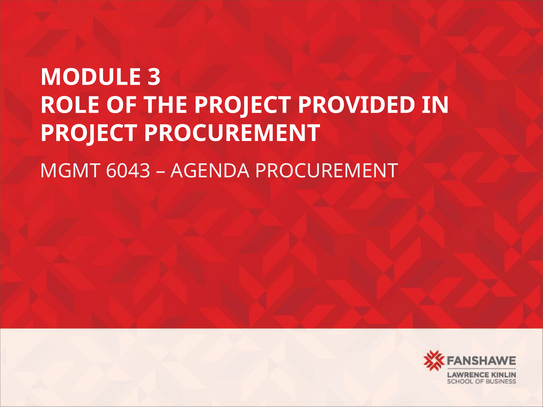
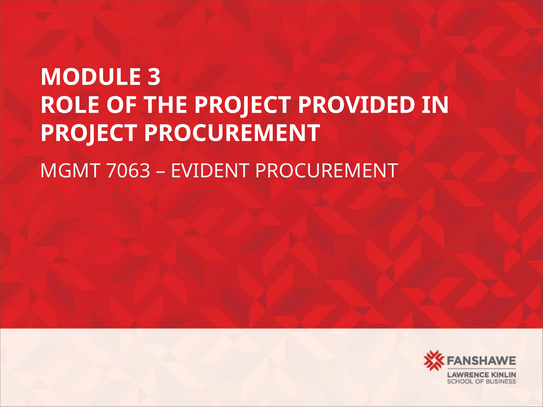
6043: 6043 -> 7063
AGENDA: AGENDA -> EVIDENT
